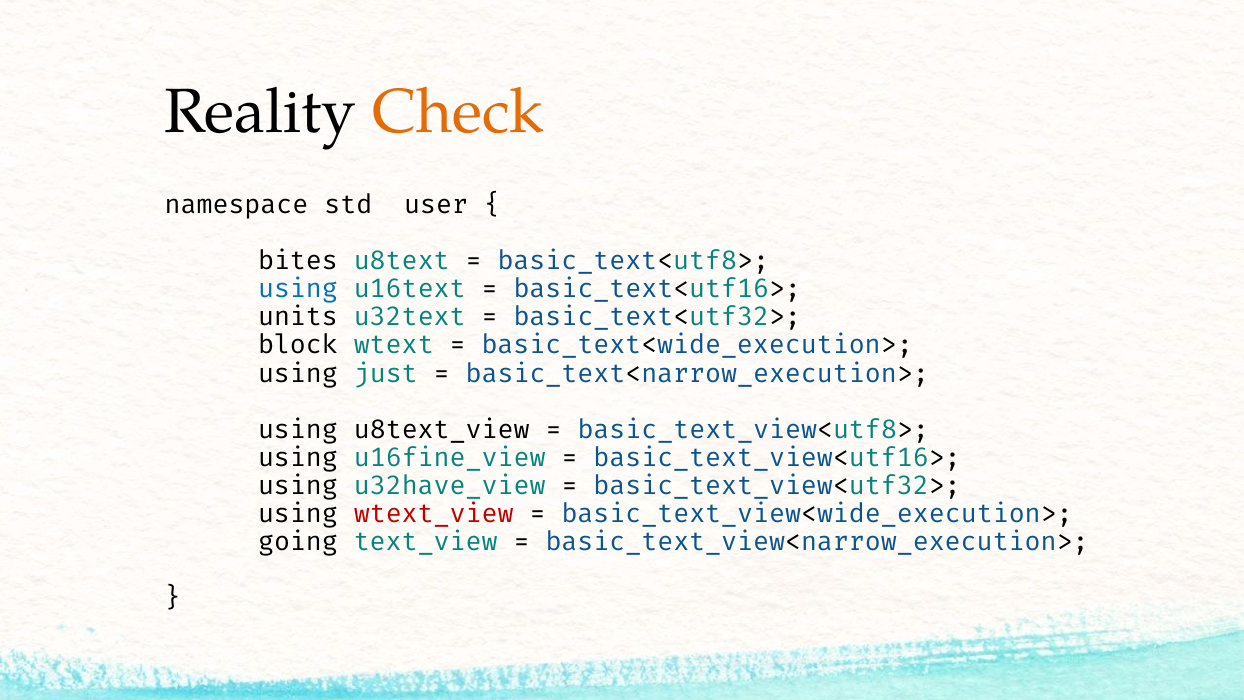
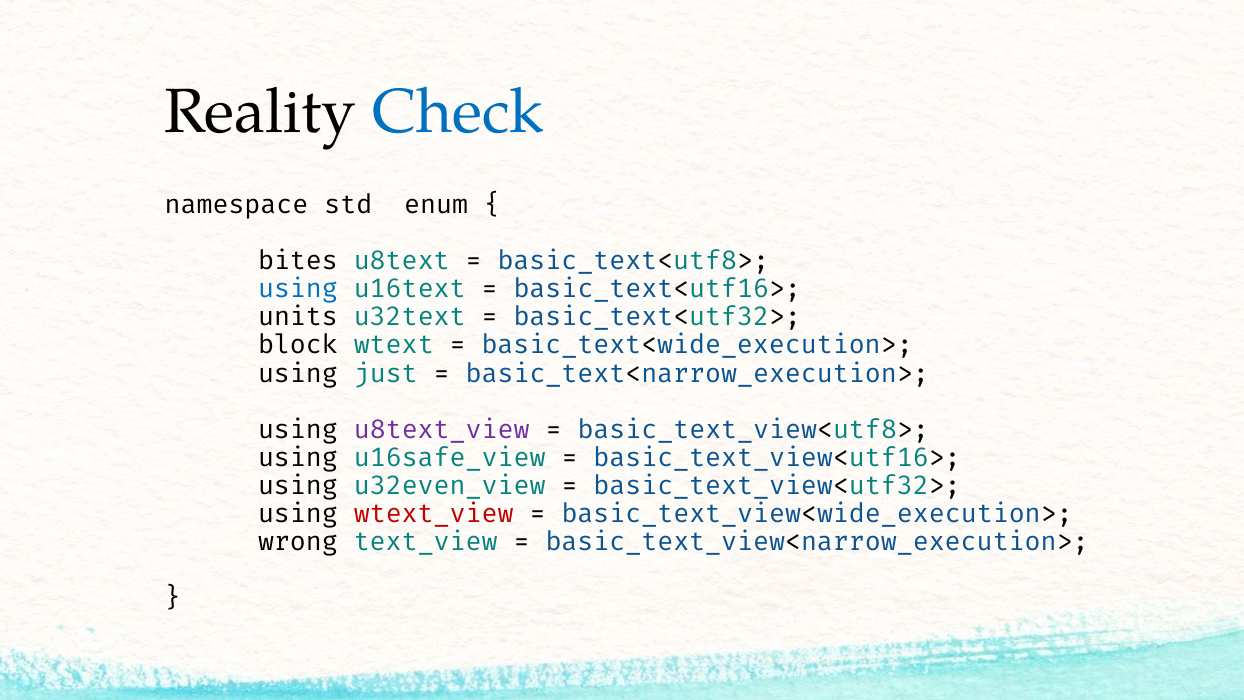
Check colour: orange -> blue
std::user: std::user -> std::enum
u8text_view colour: black -> purple
u16fine_view: u16fine_view -> u16safe_view
u32have_view: u32have_view -> u32even_view
going: going -> wrong
